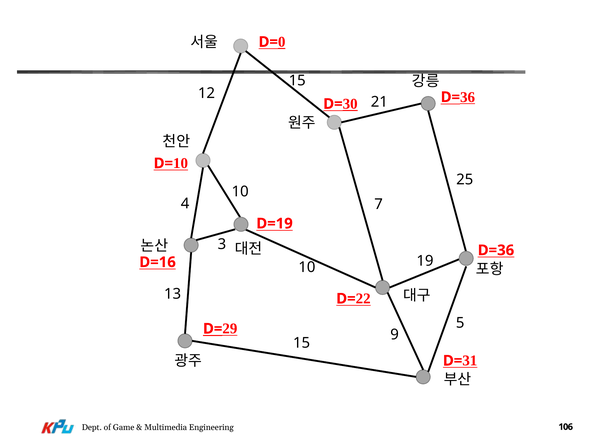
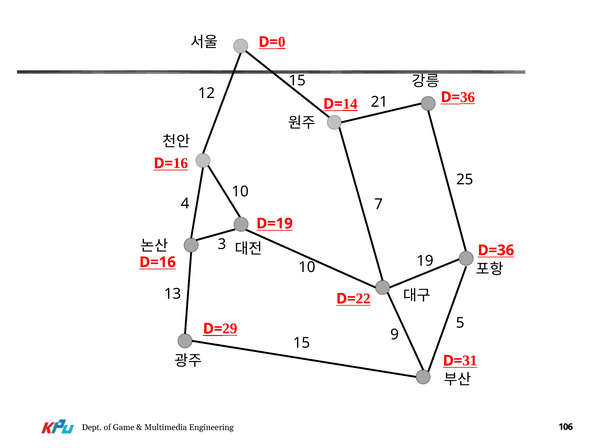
30: 30 -> 14
10 at (181, 164): 10 -> 16
